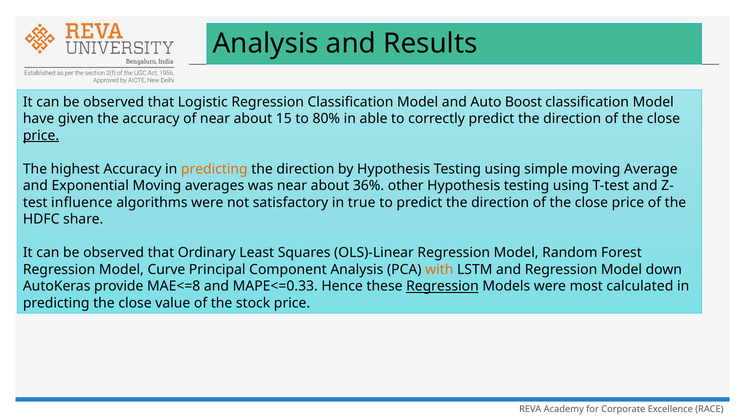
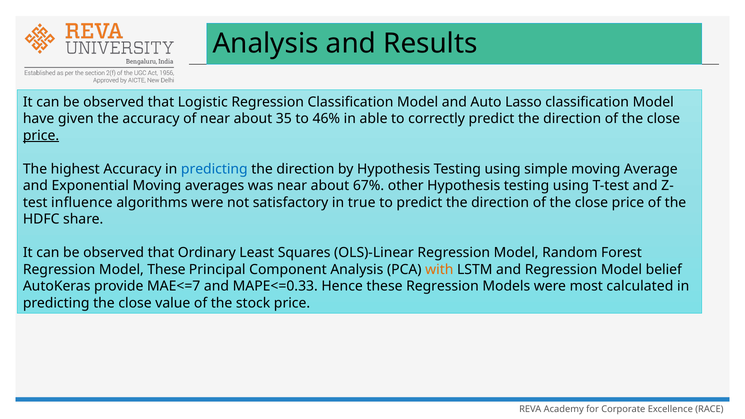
Boost: Boost -> Lasso
15: 15 -> 35
80%: 80% -> 46%
predicting at (214, 169) colour: orange -> blue
36%: 36% -> 67%
Model Curve: Curve -> These
down: down -> belief
MAE<=8: MAE<=8 -> MAE<=7
Regression at (442, 286) underline: present -> none
